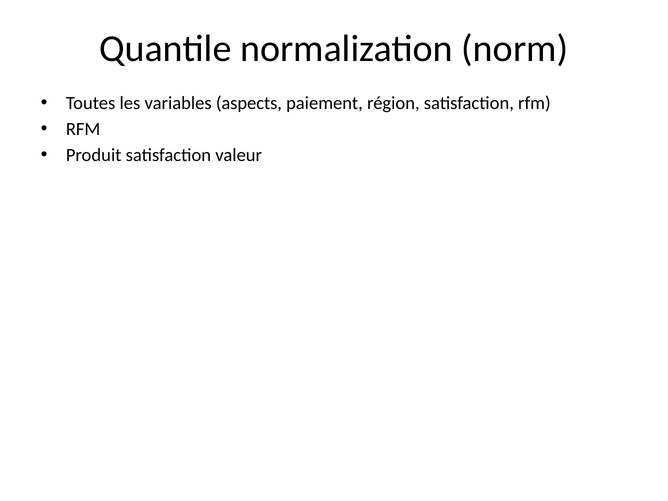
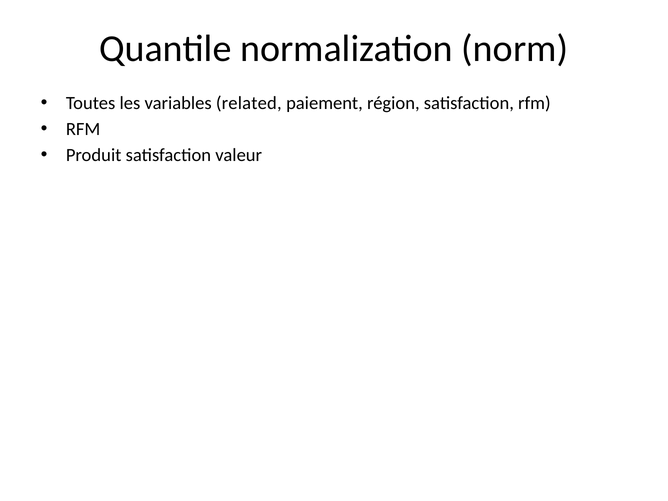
aspects: aspects -> related
